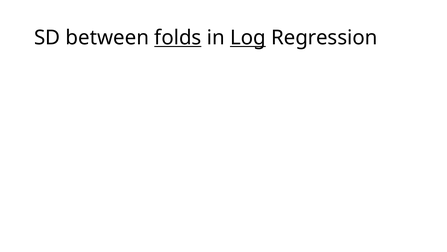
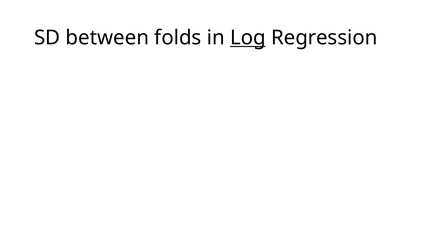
folds underline: present -> none
